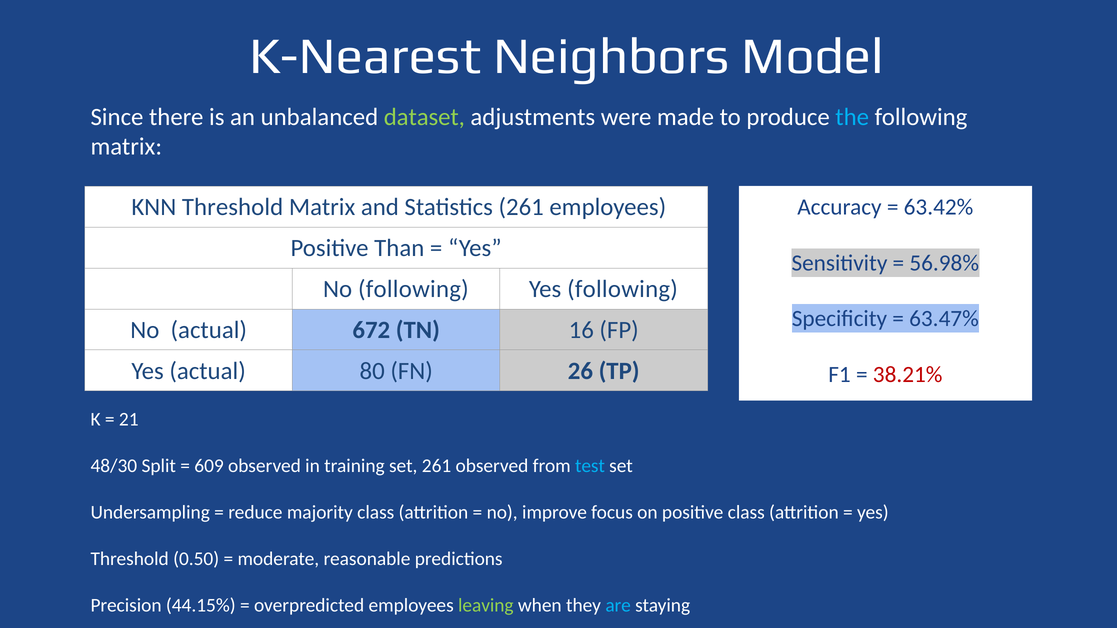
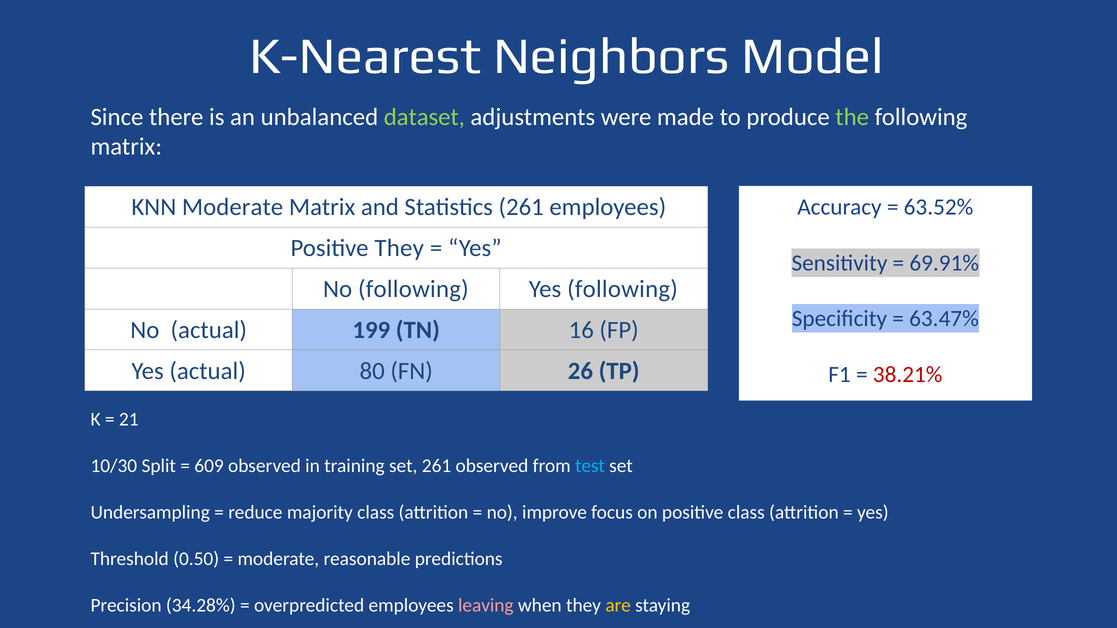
the colour: light blue -> light green
KNN Threshold: Threshold -> Moderate
63.42%: 63.42% -> 63.52%
Positive Than: Than -> They
56.98%: 56.98% -> 69.91%
672: 672 -> 199
48/30: 48/30 -> 10/30
44.15%: 44.15% -> 34.28%
leaving at (486, 605) colour: light green -> pink
are at (618, 605) colour: light blue -> yellow
